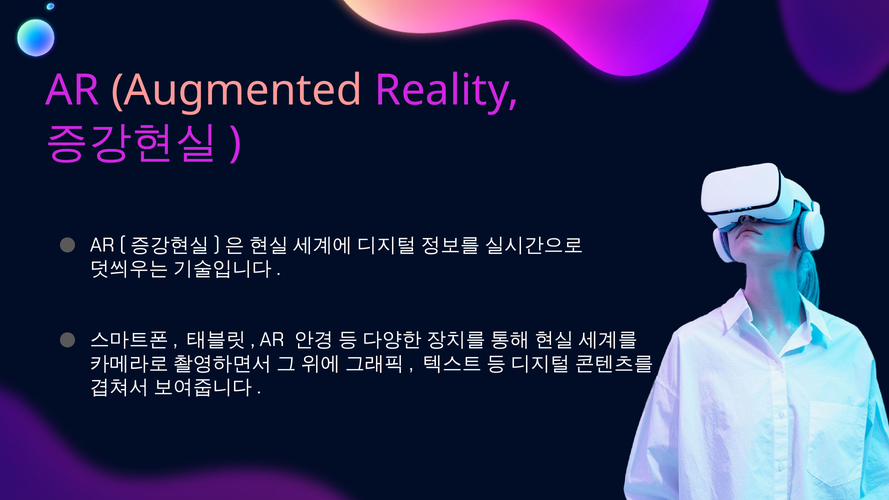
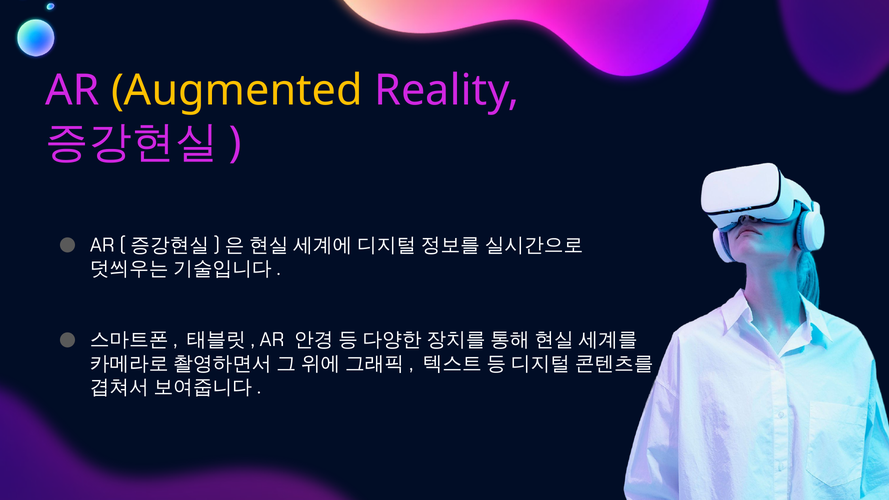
Augmented colour: pink -> yellow
